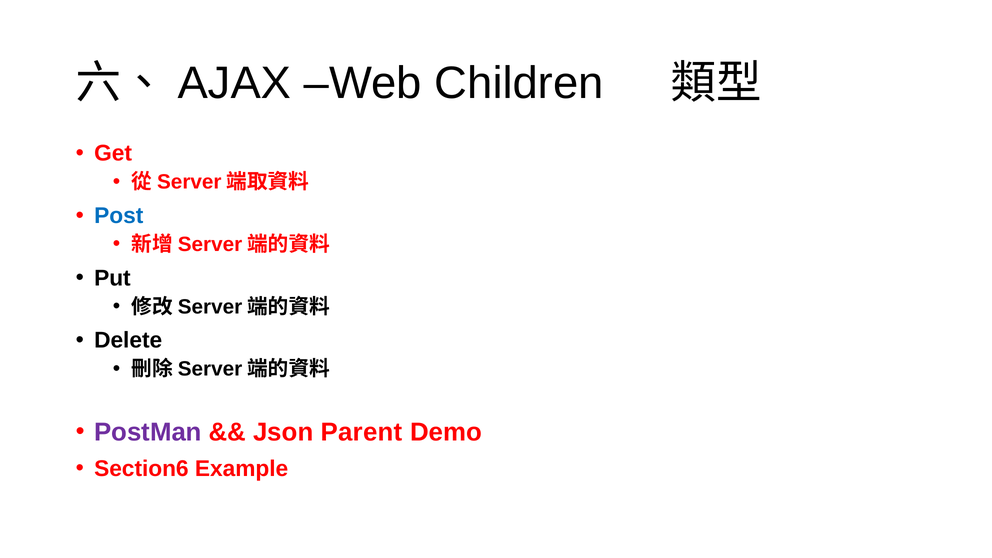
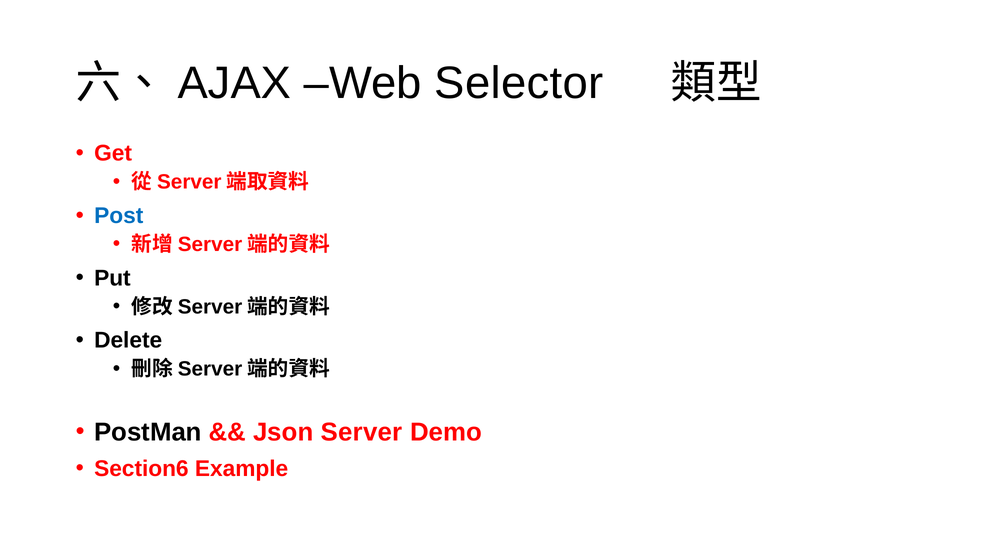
Children: Children -> Selector
PostMan colour: purple -> black
Parent: Parent -> Server
